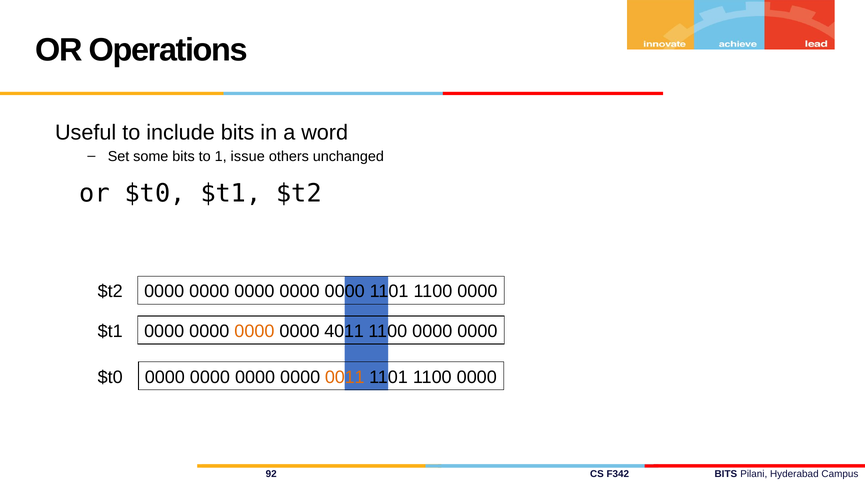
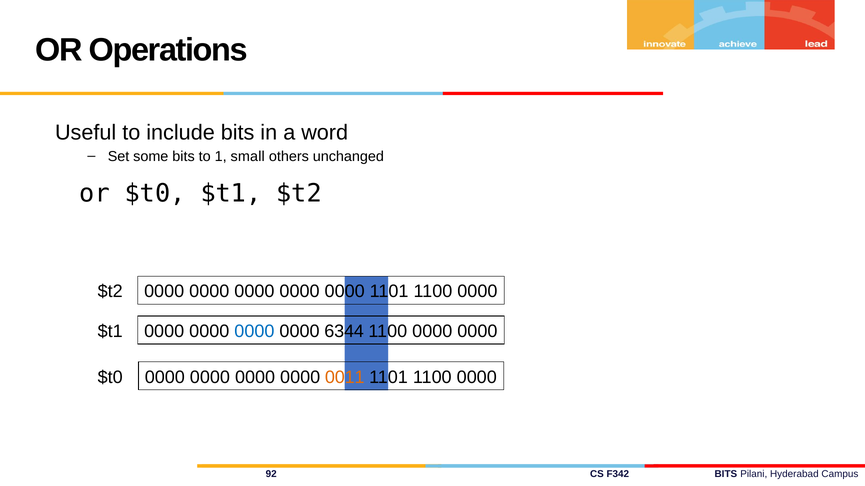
issue: issue -> small
0000 at (254, 332) colour: orange -> blue
4011: 4011 -> 6344
